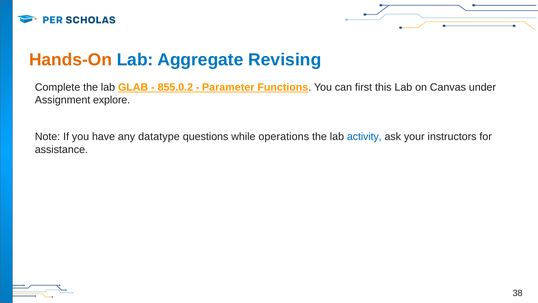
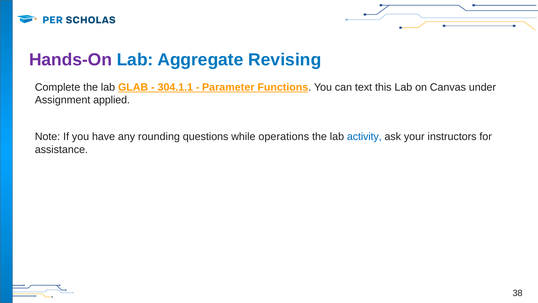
Hands-On colour: orange -> purple
855.0.2: 855.0.2 -> 304.1.1
first: first -> text
explore: explore -> applied
datatype: datatype -> rounding
